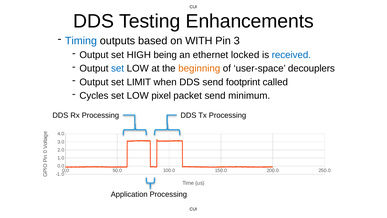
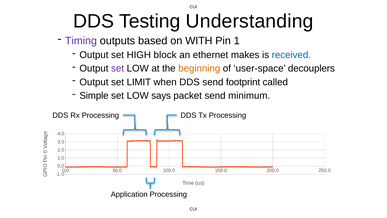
Enhancements: Enhancements -> Understanding
Timing colour: blue -> purple
3: 3 -> 1
being: being -> block
locked: locked -> makes
set at (118, 68) colour: blue -> purple
Cycles: Cycles -> Simple
pixel: pixel -> says
